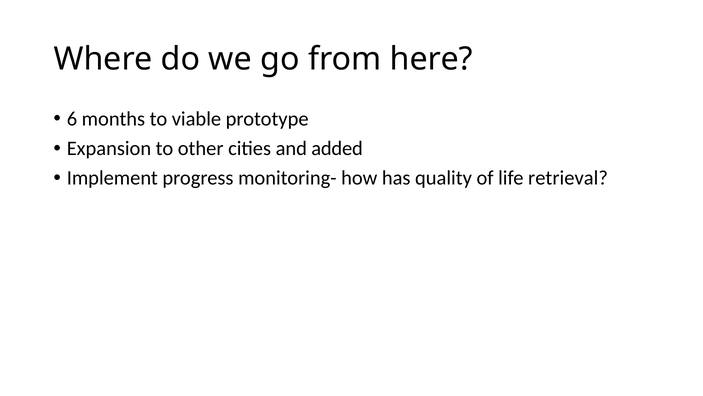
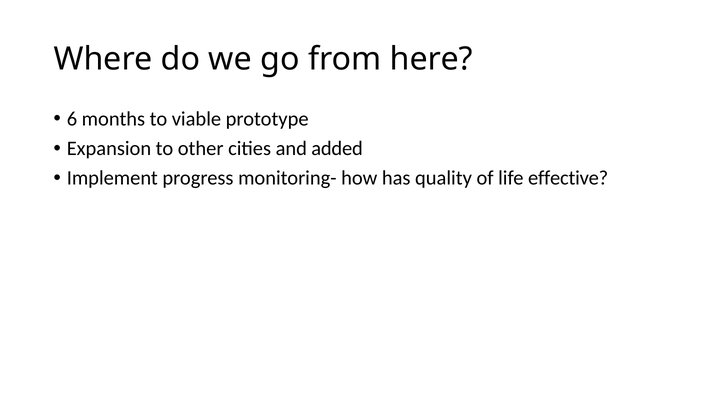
retrieval: retrieval -> effective
